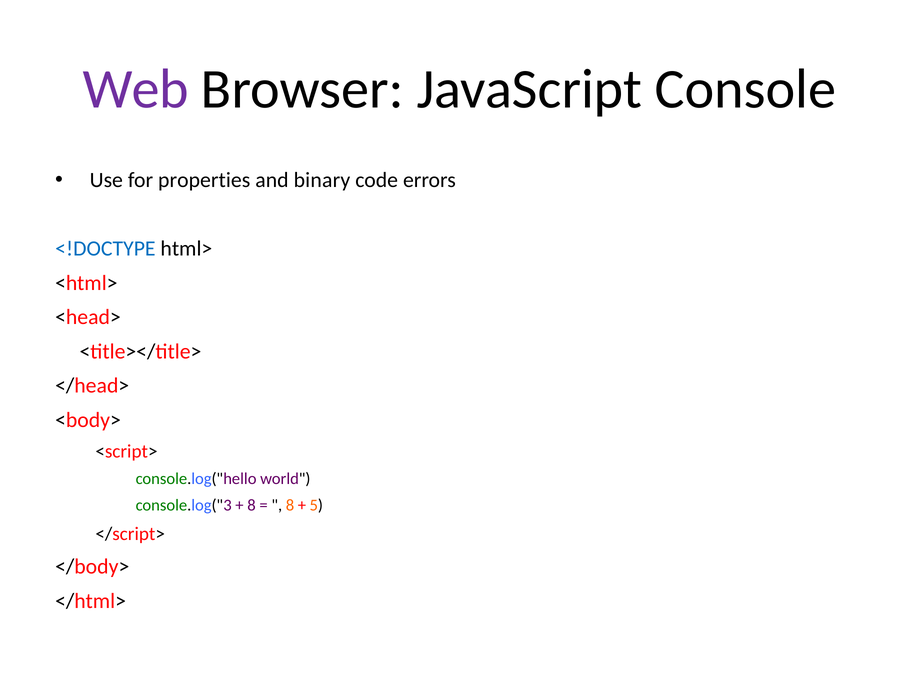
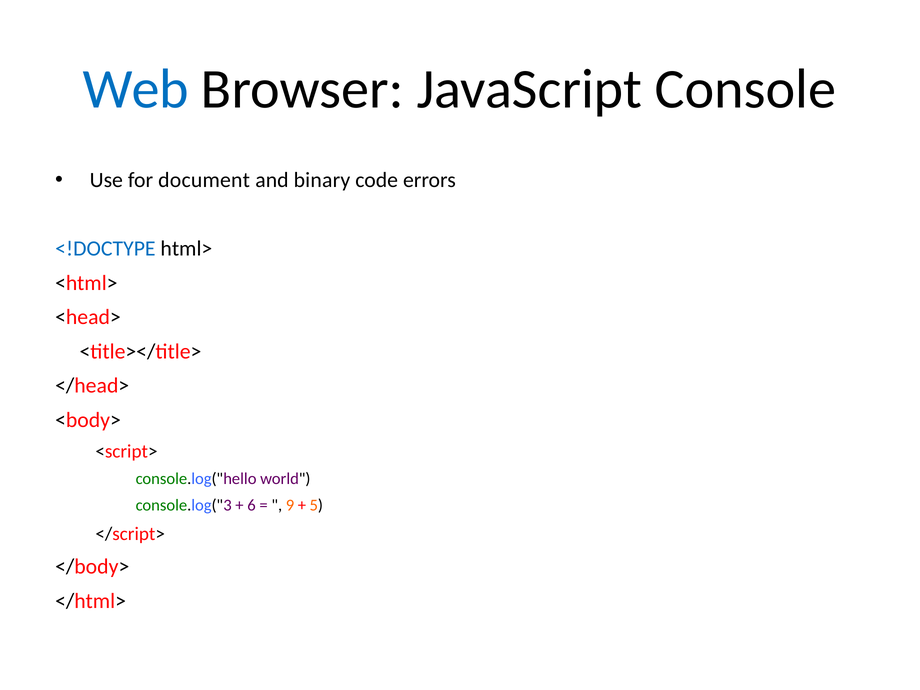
Web colour: purple -> blue
properties: properties -> document
8 at (252, 505): 8 -> 6
8 at (290, 505): 8 -> 9
